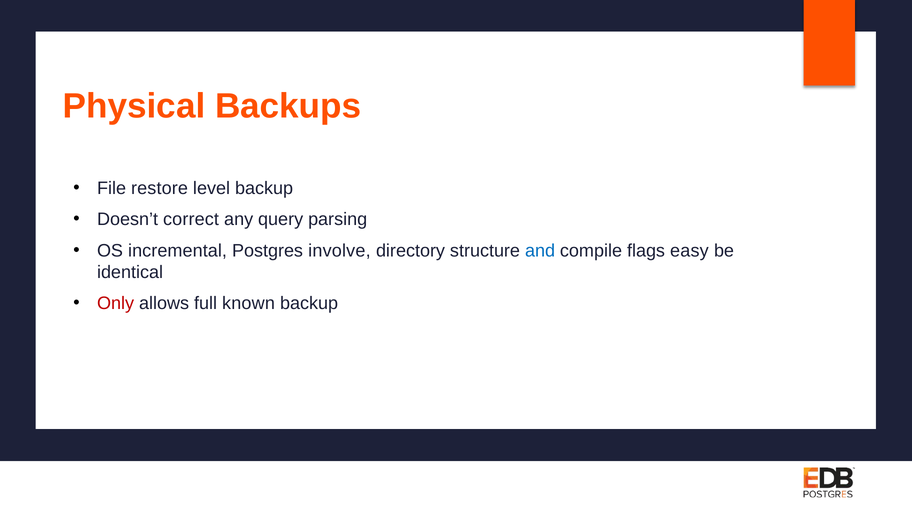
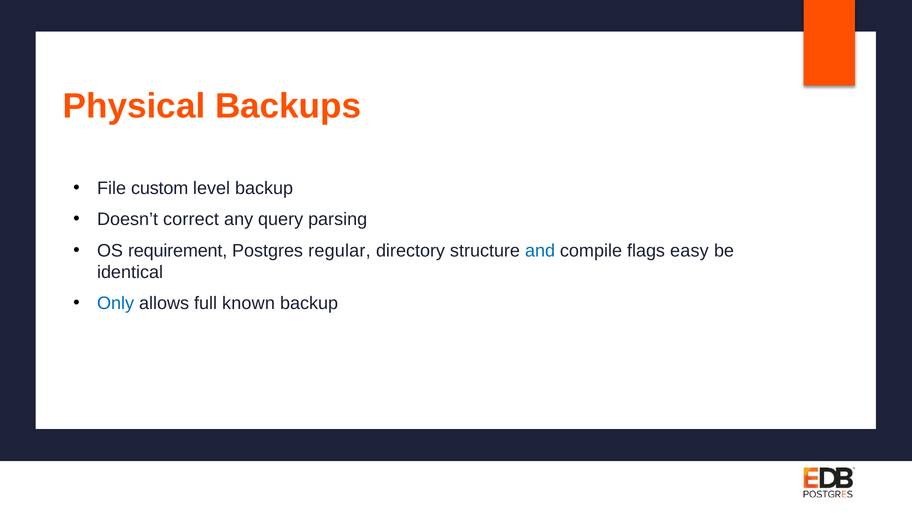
restore: restore -> custom
incremental: incremental -> requirement
involve: involve -> regular
Only colour: red -> blue
